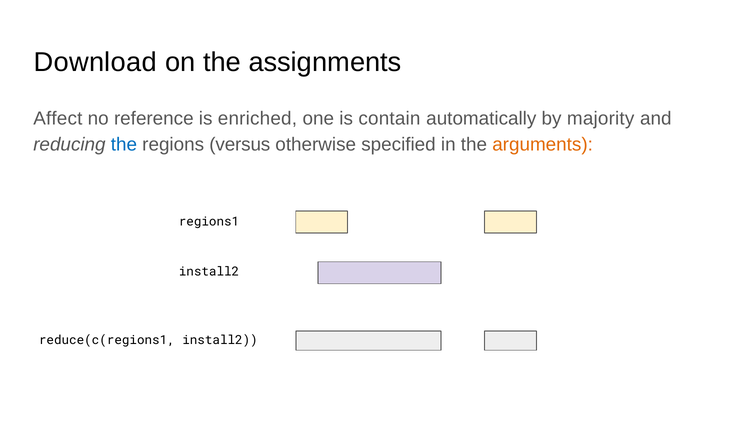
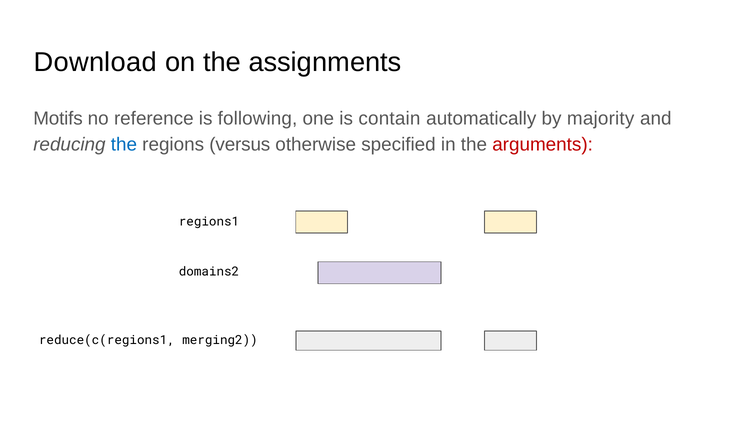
Affect: Affect -> Motifs
enriched: enriched -> following
arguments colour: orange -> red
install2 at (209, 272): install2 -> domains2
reduce(c(regions1 install2: install2 -> merging2
